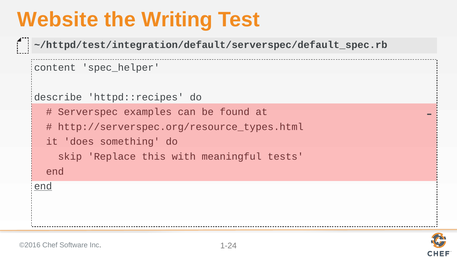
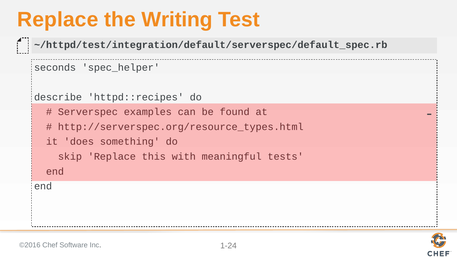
Website at (58, 20): Website -> Replace
content: content -> seconds
end at (43, 186) underline: present -> none
